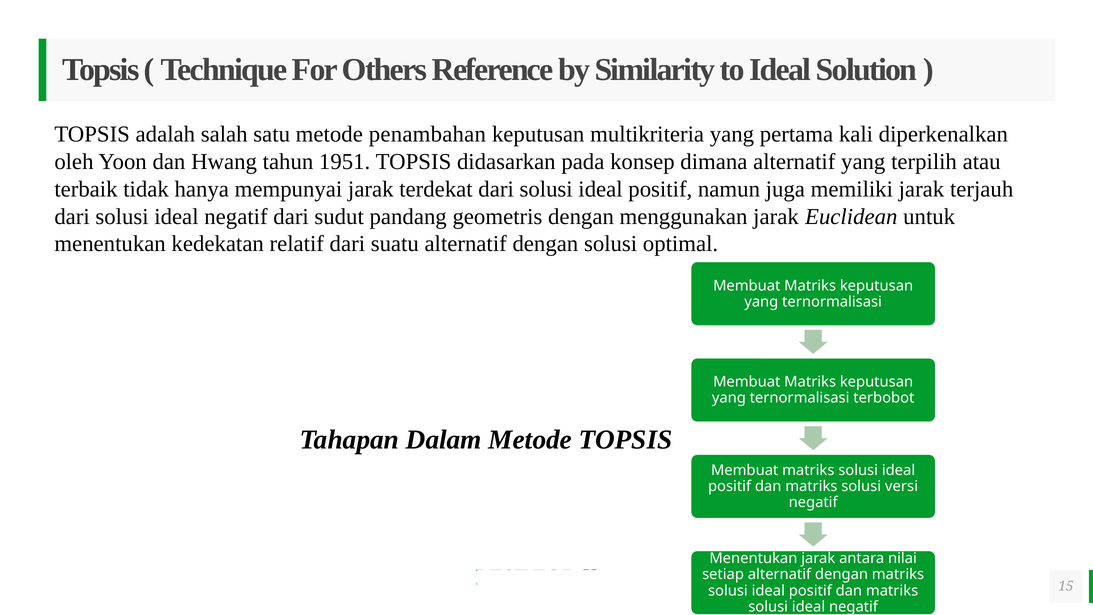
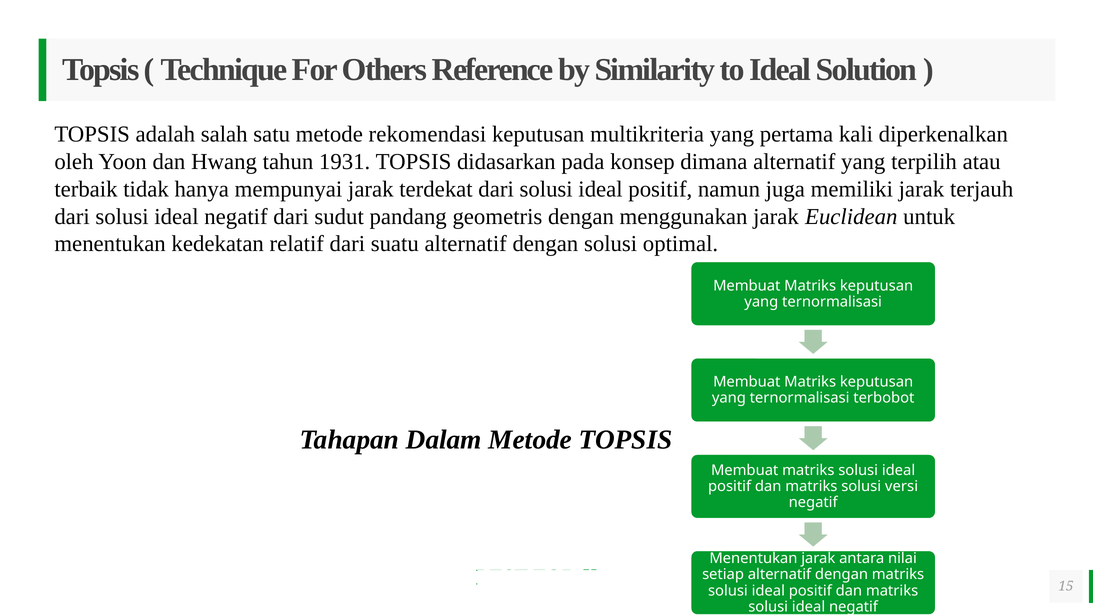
penambahan: penambahan -> rekomendasi
1951: 1951 -> 1931
